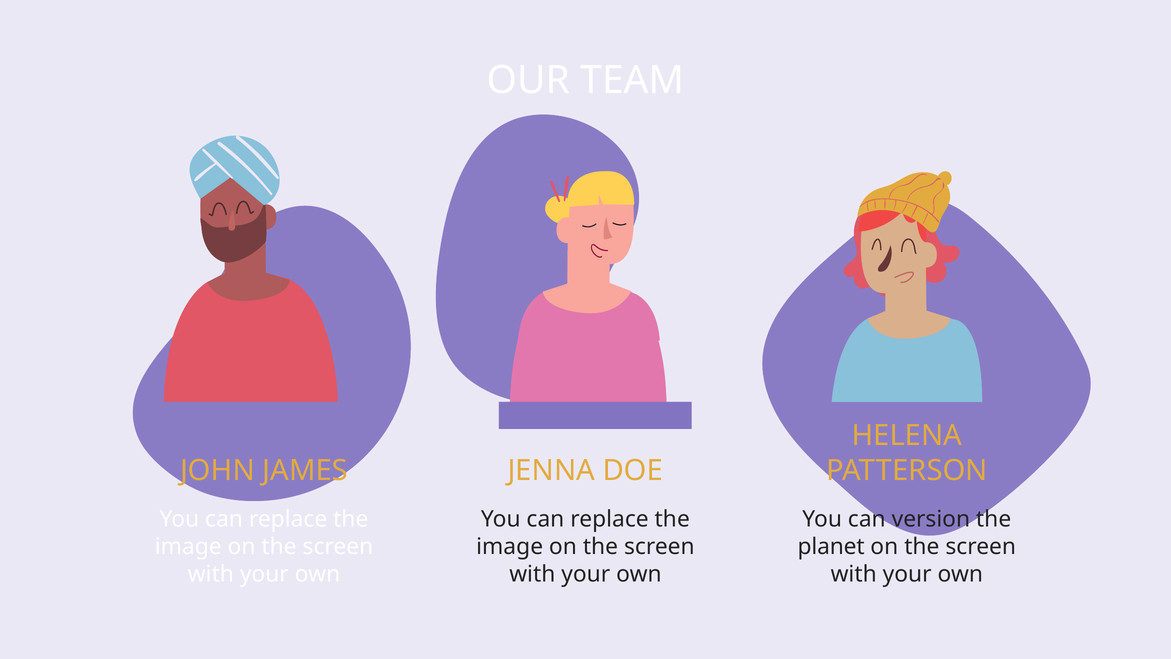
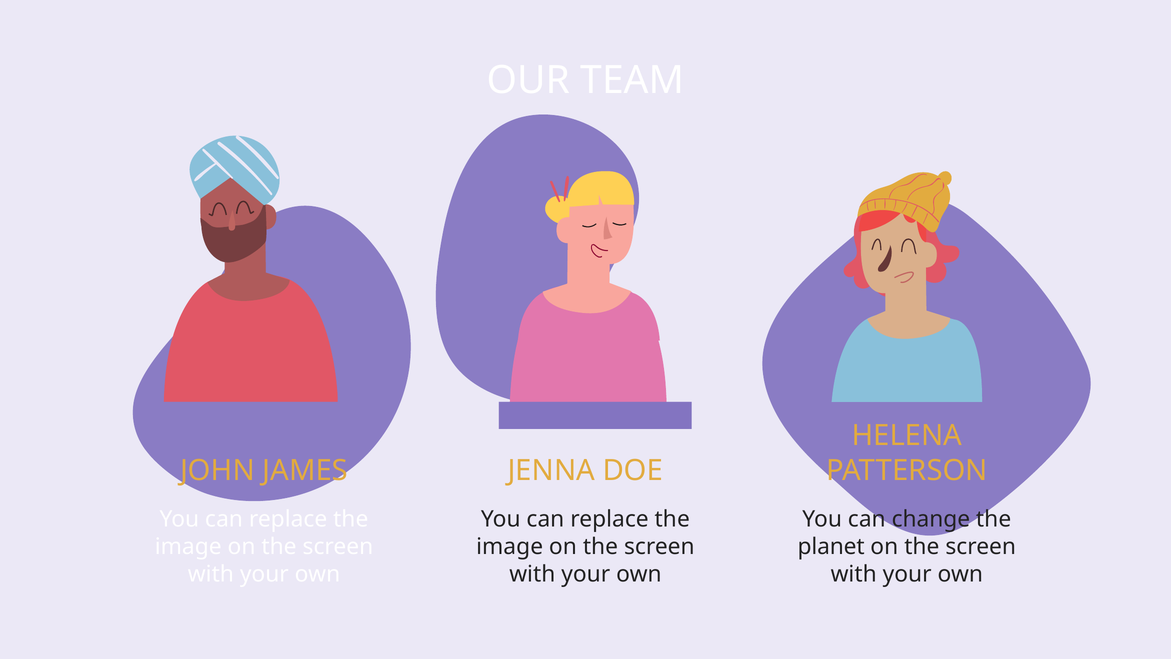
version: version -> change
